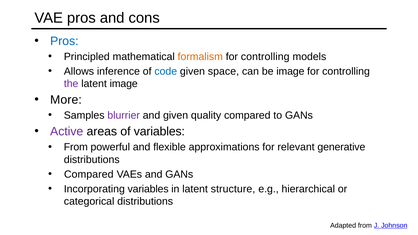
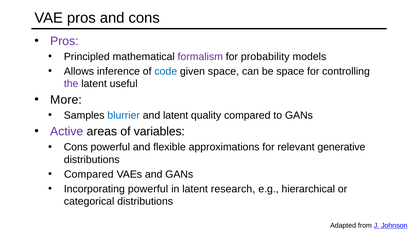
Pros at (64, 41) colour: blue -> purple
formalism colour: orange -> purple
controlling at (265, 57): controlling -> probability
be image: image -> space
latent image: image -> useful
blurrier colour: purple -> blue
and given: given -> latent
From at (76, 147): From -> Cons
Incorporating variables: variables -> powerful
structure: structure -> research
